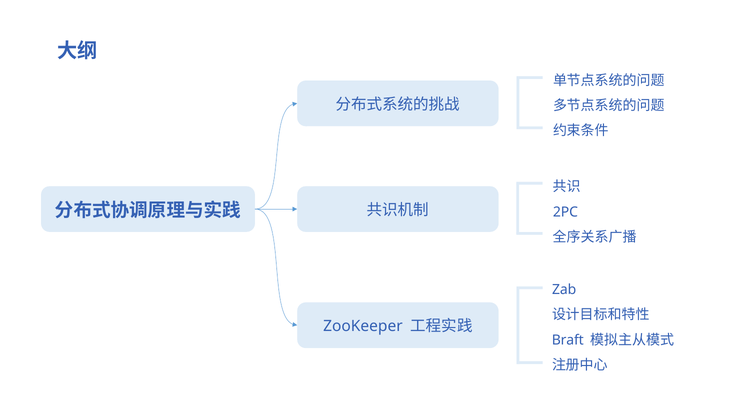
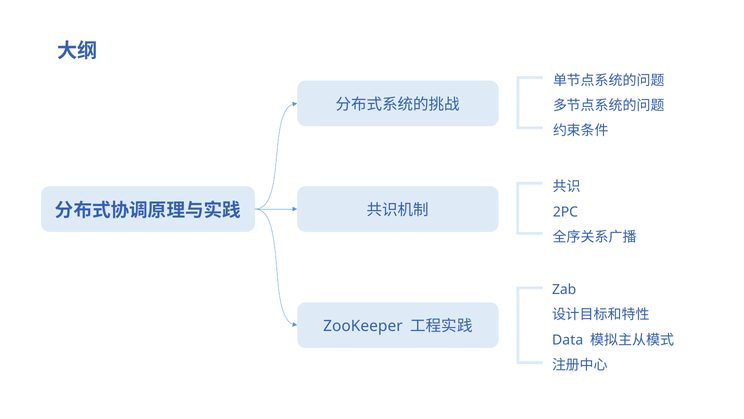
Braft: Braft -> Data
